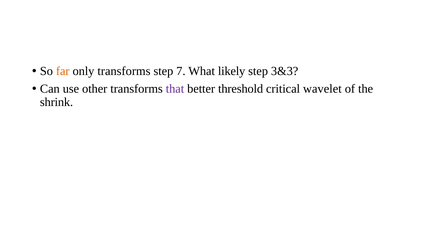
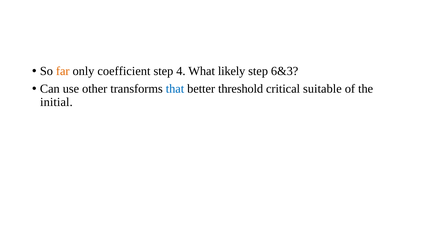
only transforms: transforms -> coefficient
7: 7 -> 4
3&3: 3&3 -> 6&3
that colour: purple -> blue
wavelet: wavelet -> suitable
shrink: shrink -> initial
